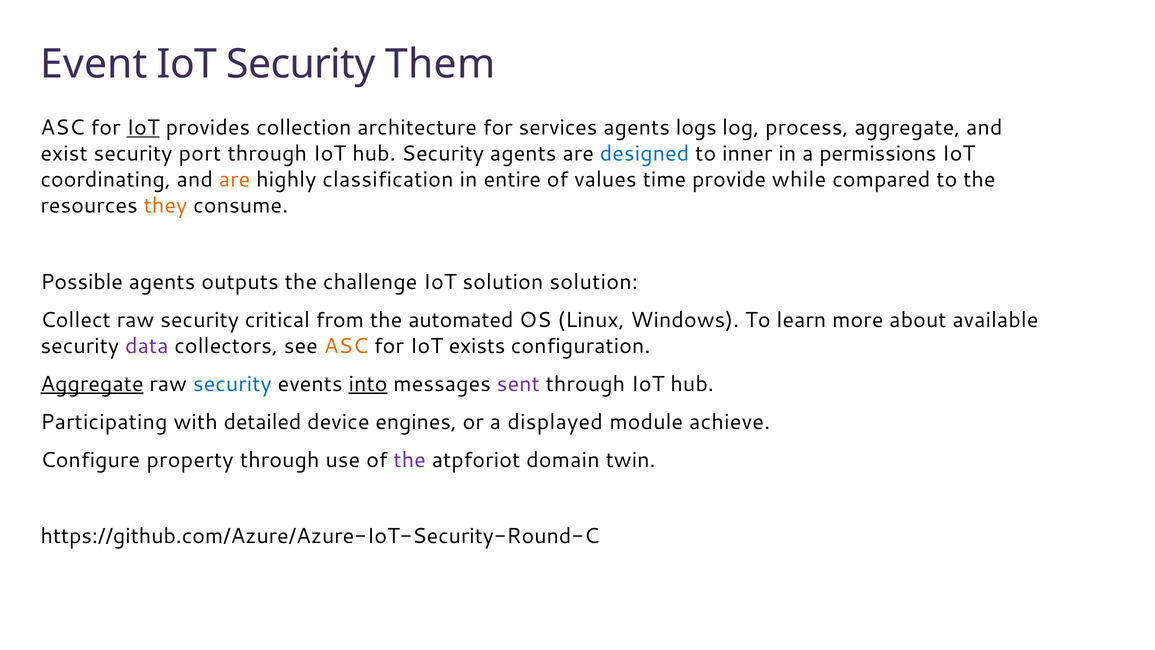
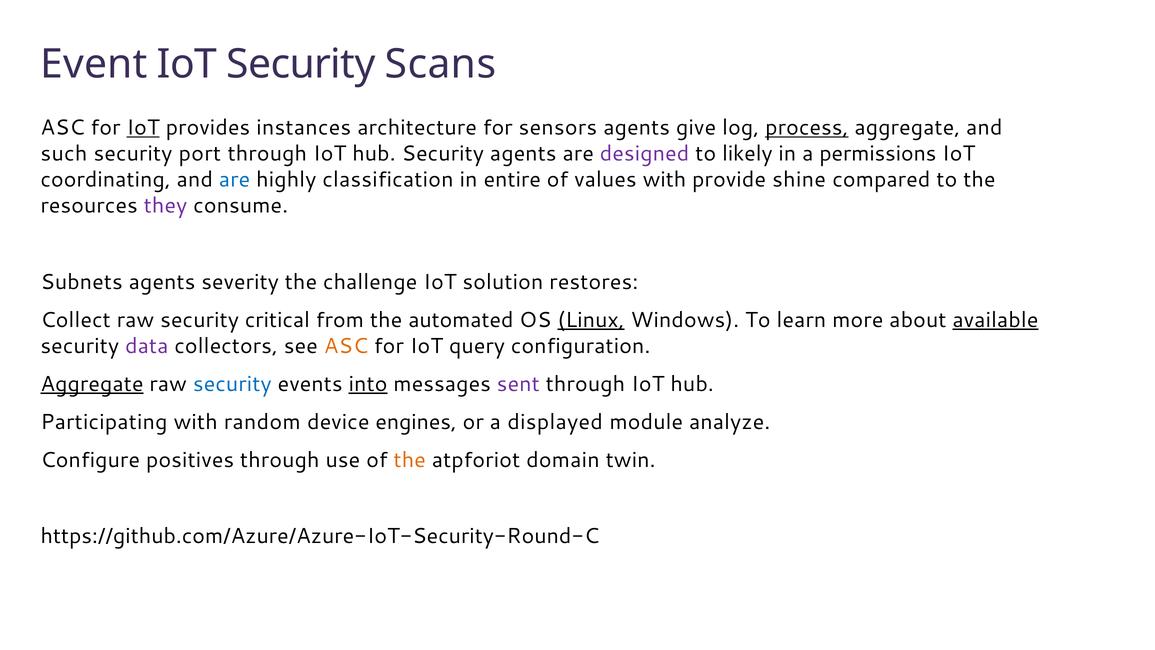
Them: Them -> Scans
collection: collection -> instances
services: services -> sensors
logs: logs -> give
process underline: none -> present
exist: exist -> such
designed colour: blue -> purple
inner: inner -> likely
are at (235, 180) colour: orange -> blue
values time: time -> with
while: while -> shine
they colour: orange -> purple
Possible: Possible -> Subnets
outputs: outputs -> severity
solution solution: solution -> restores
Linux underline: none -> present
available underline: none -> present
exists: exists -> query
detailed: detailed -> random
achieve: achieve -> analyze
property: property -> positives
the at (410, 460) colour: purple -> orange
